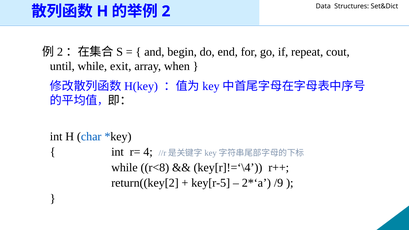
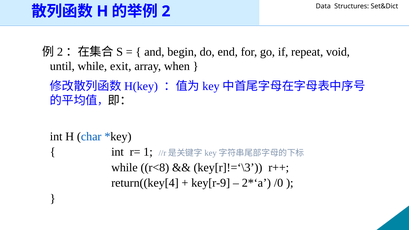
cout: cout -> void
4: 4 -> 1
key[r]!=‘\4: key[r]!=‘\4 -> key[r]!=‘\3
return((key[2: return((key[2 -> return((key[4
key[r-5: key[r-5 -> key[r-9
/9: /9 -> /0
